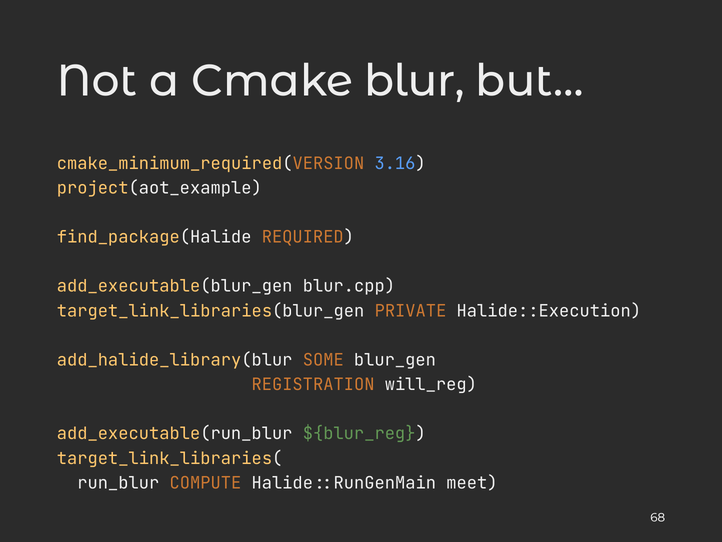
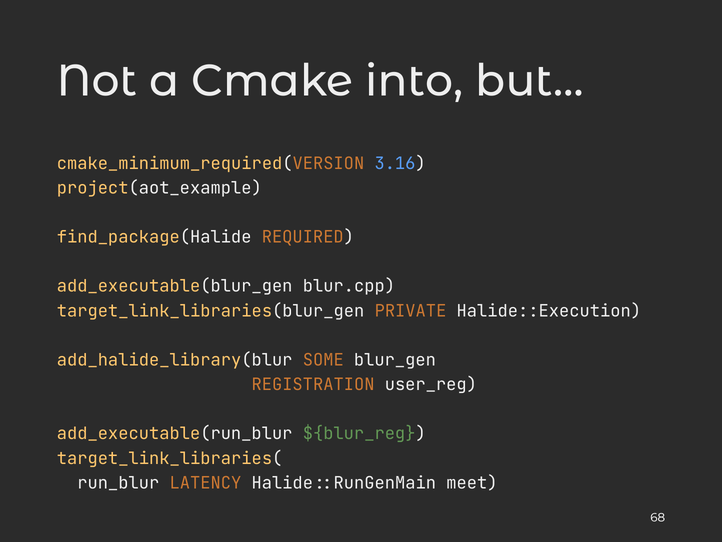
blur: blur -> into
will_reg: will_reg -> user_reg
COMPUTE: COMPUTE -> LATENCY
